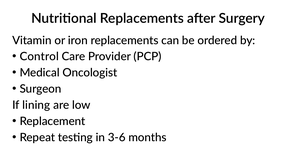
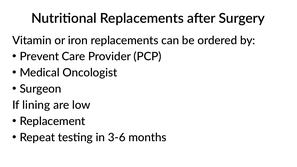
Control: Control -> Prevent
